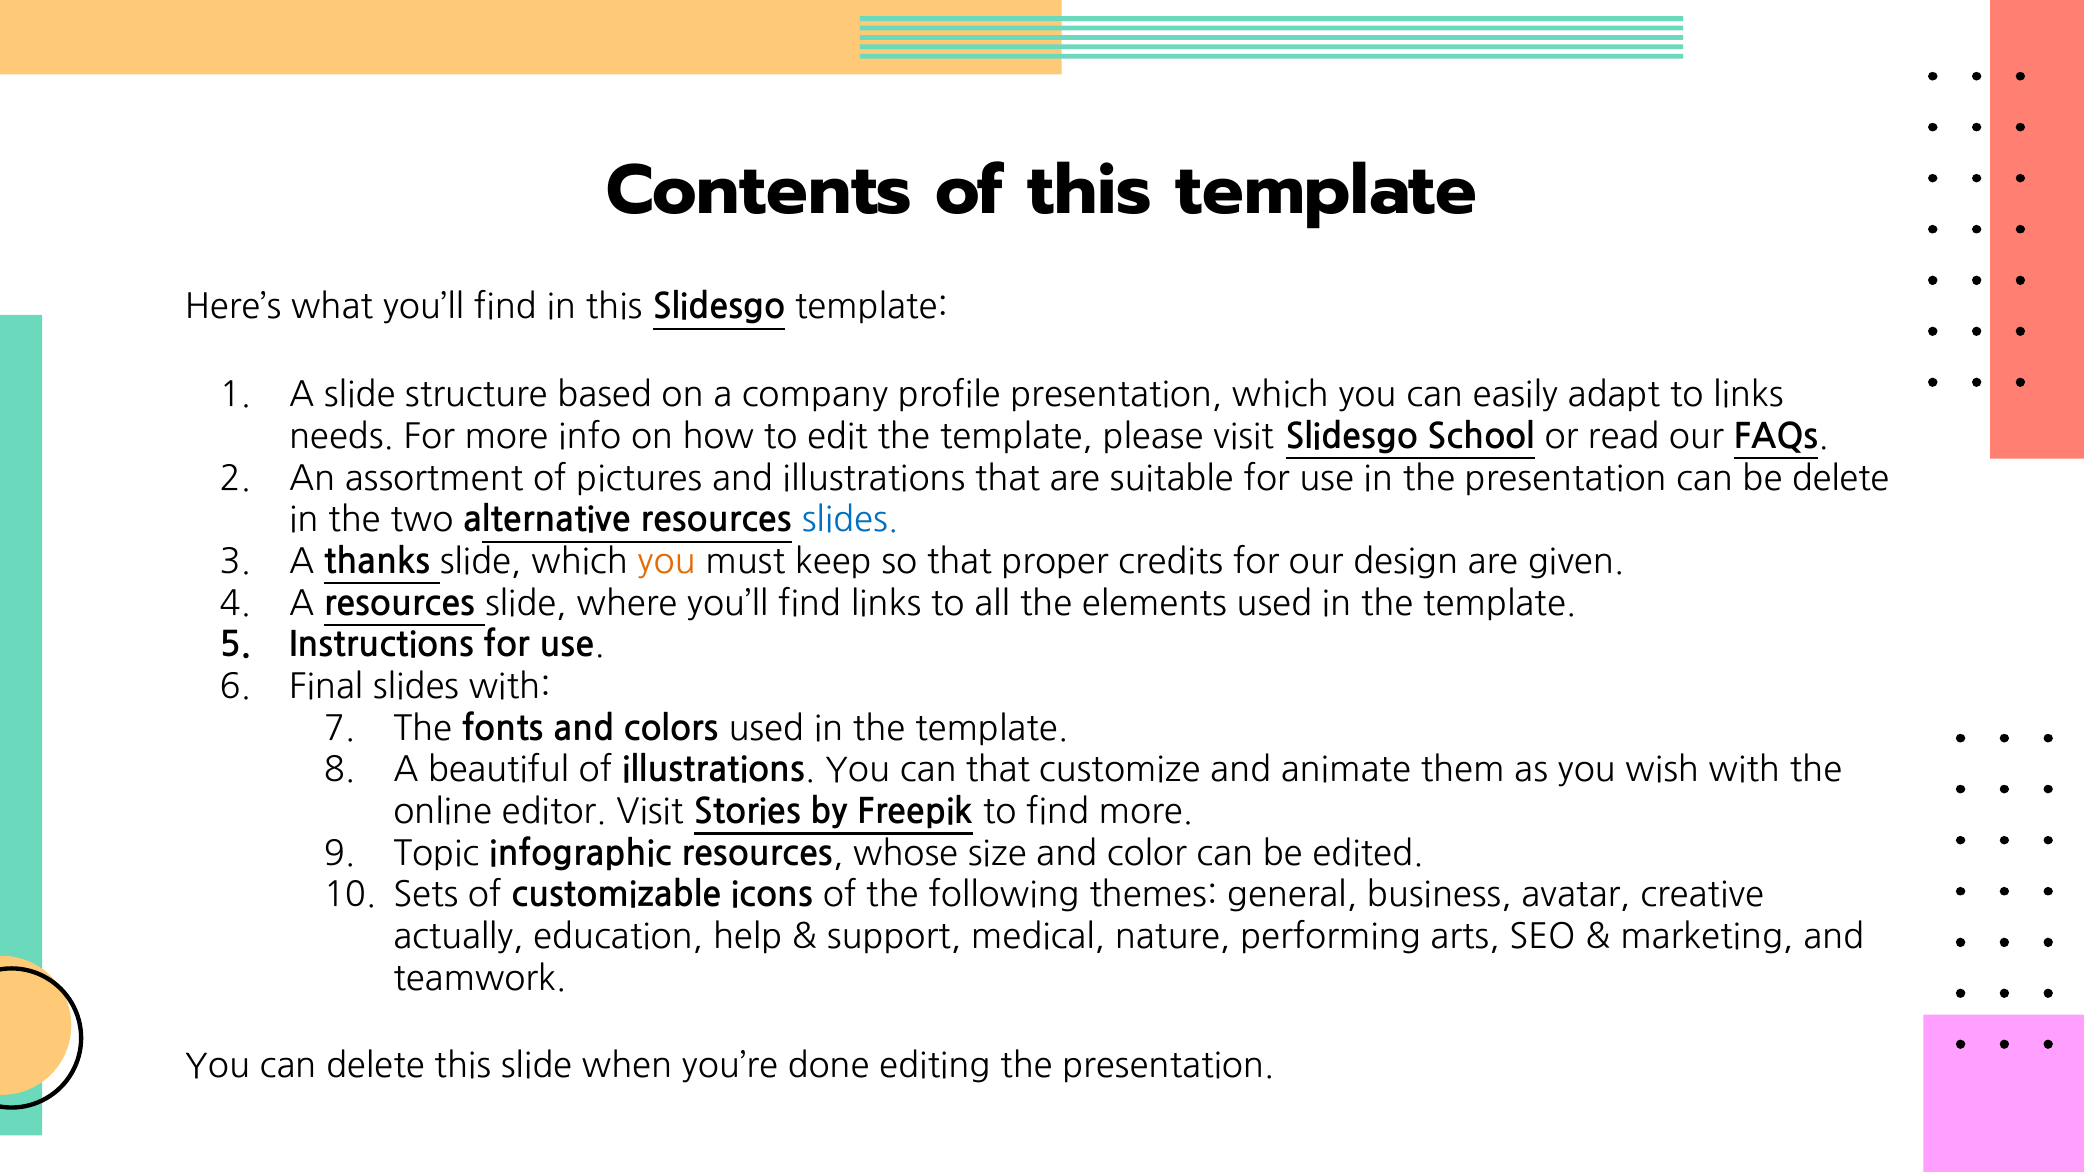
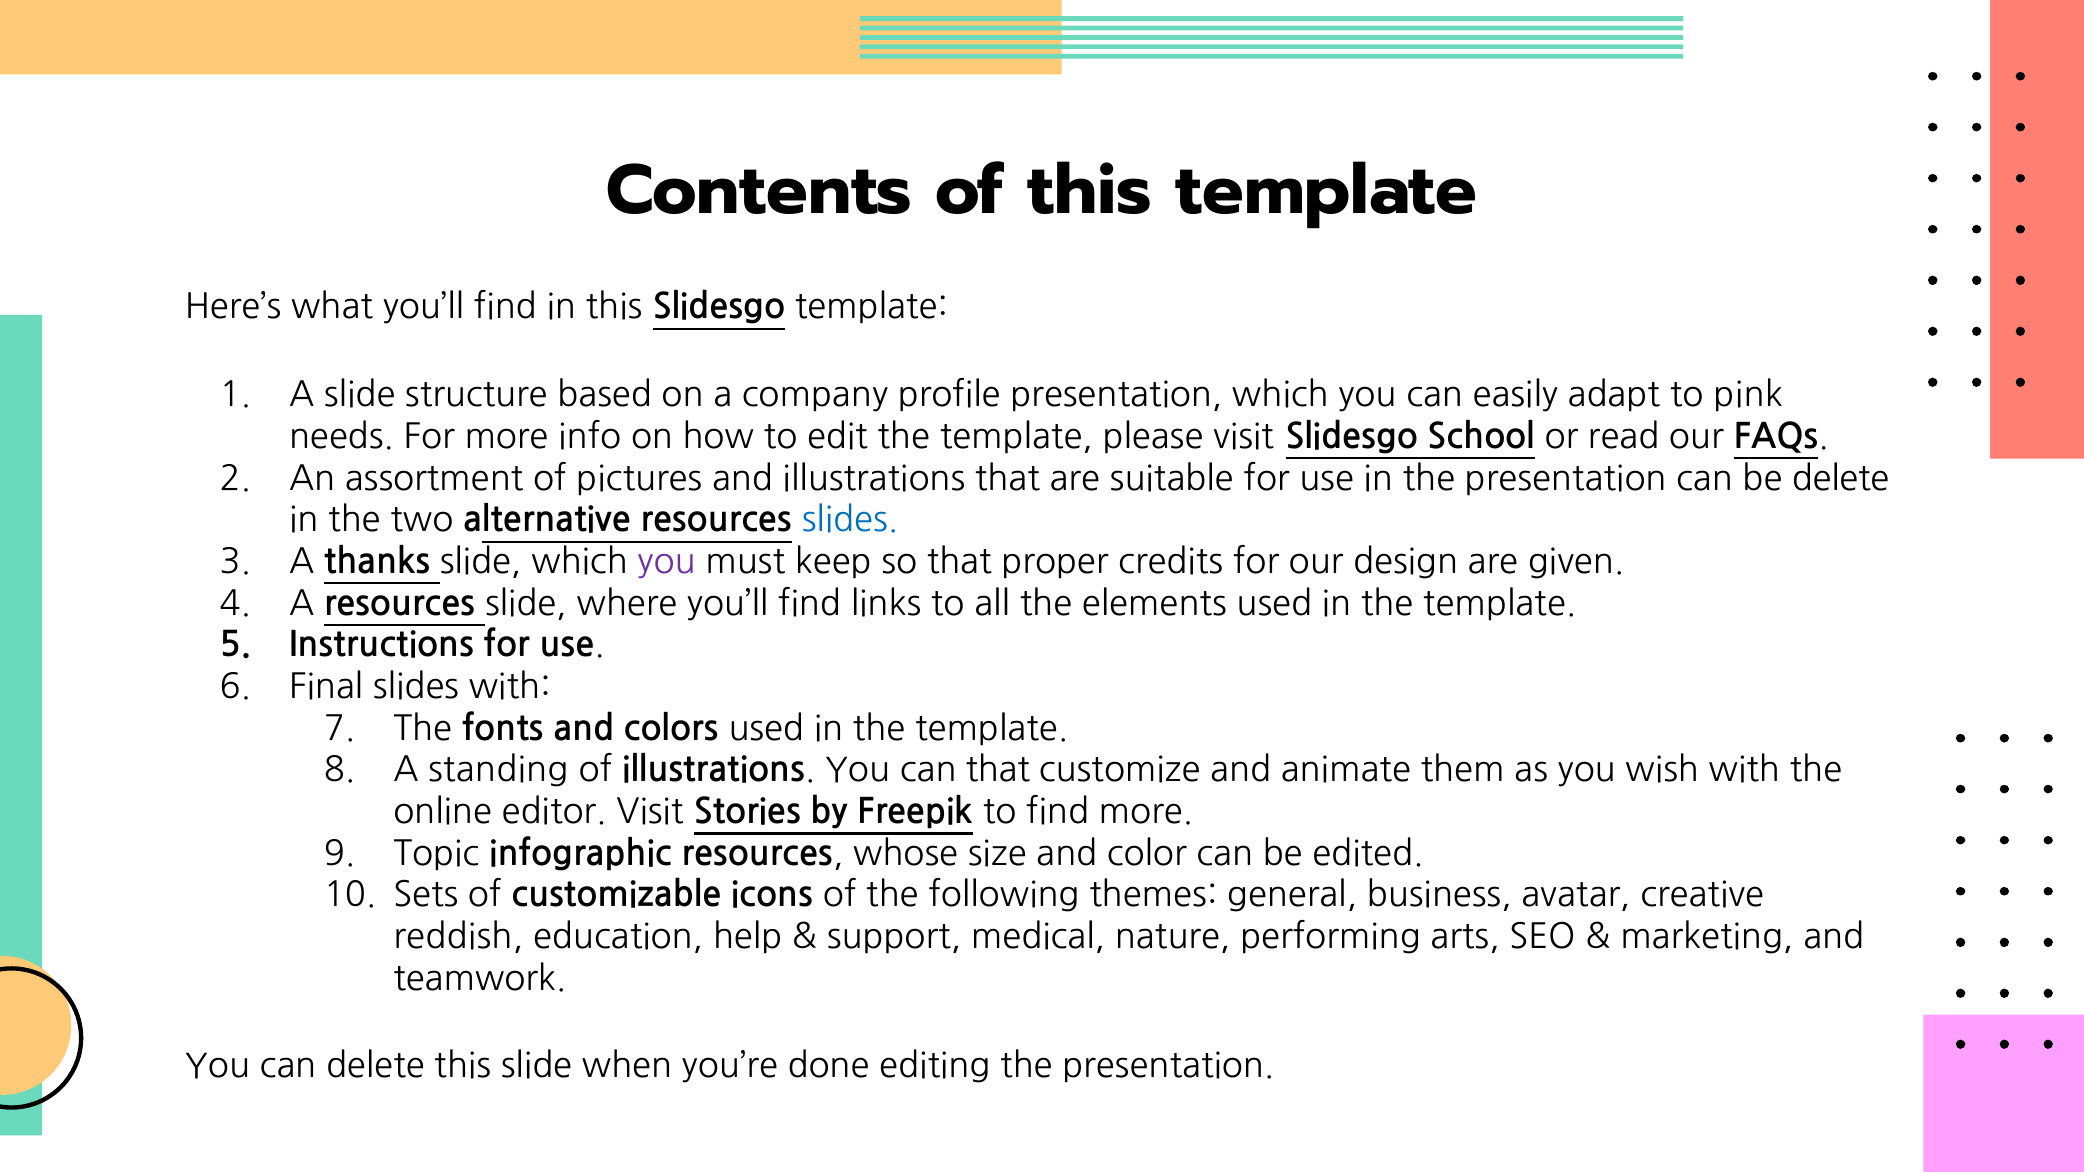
to links: links -> pink
you at (667, 562) colour: orange -> purple
beautiful: beautiful -> standing
actually: actually -> reddish
